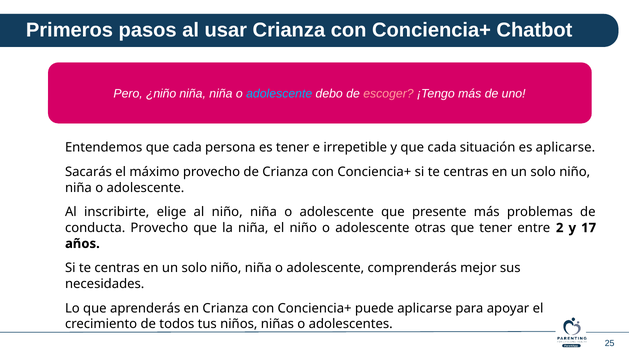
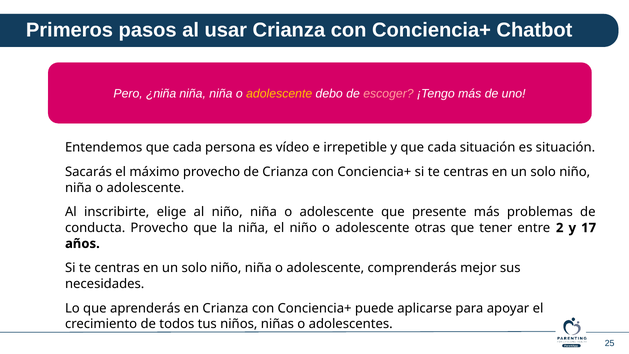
¿niño: ¿niño -> ¿niña
adolescente at (279, 94) colour: light blue -> yellow
es tener: tener -> vídeo
es aplicarse: aplicarse -> situación
